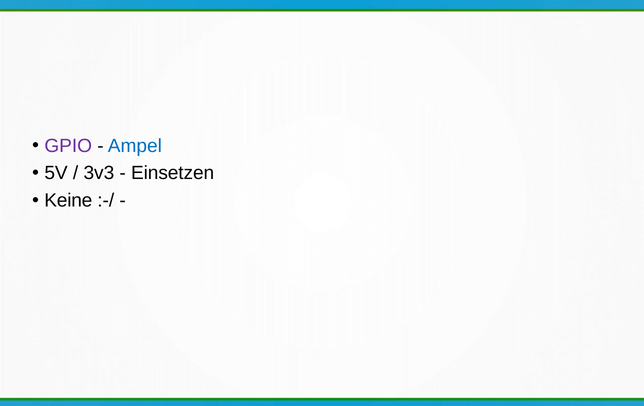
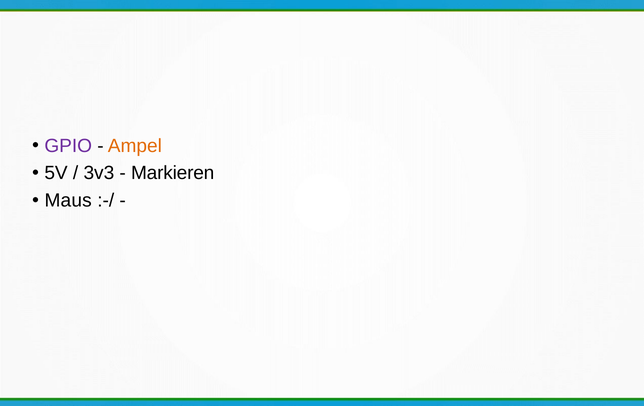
Ampel colour: blue -> orange
Einsetzen: Einsetzen -> Markieren
Keine: Keine -> Maus
